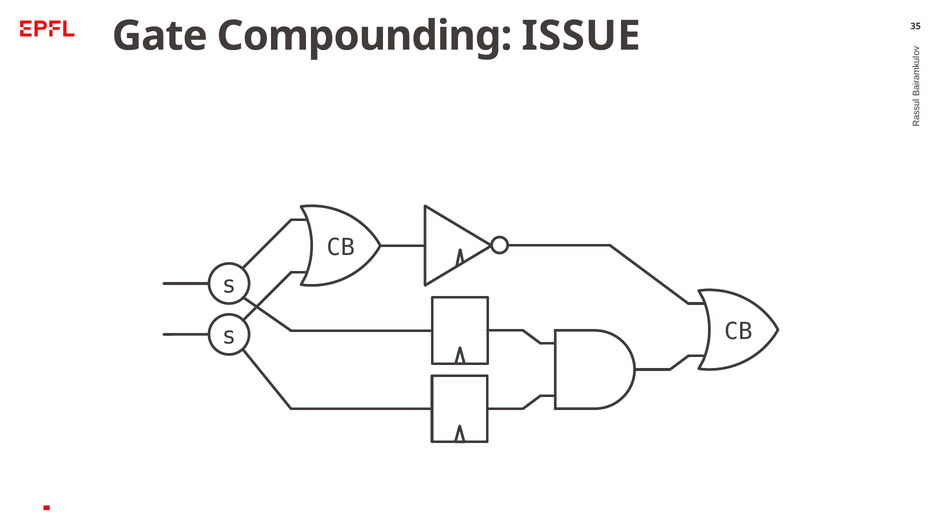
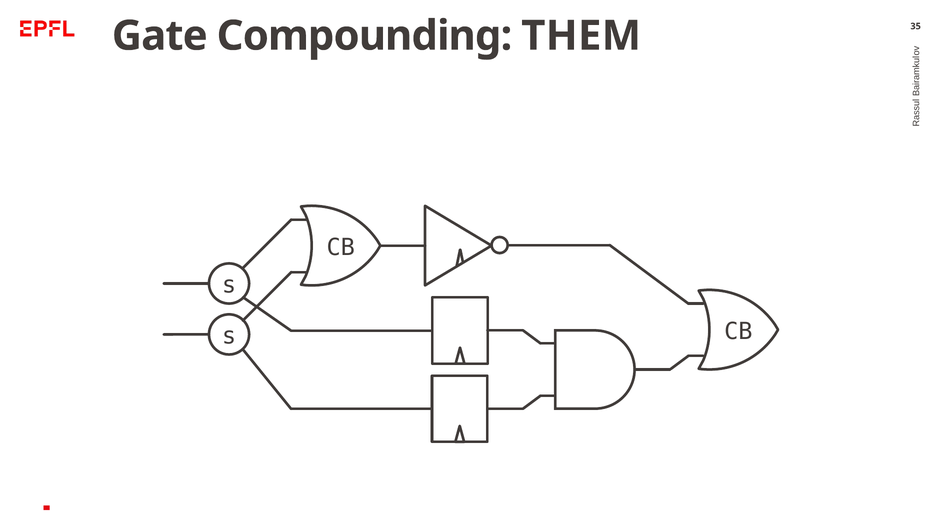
ISSUE: ISSUE -> THEM
